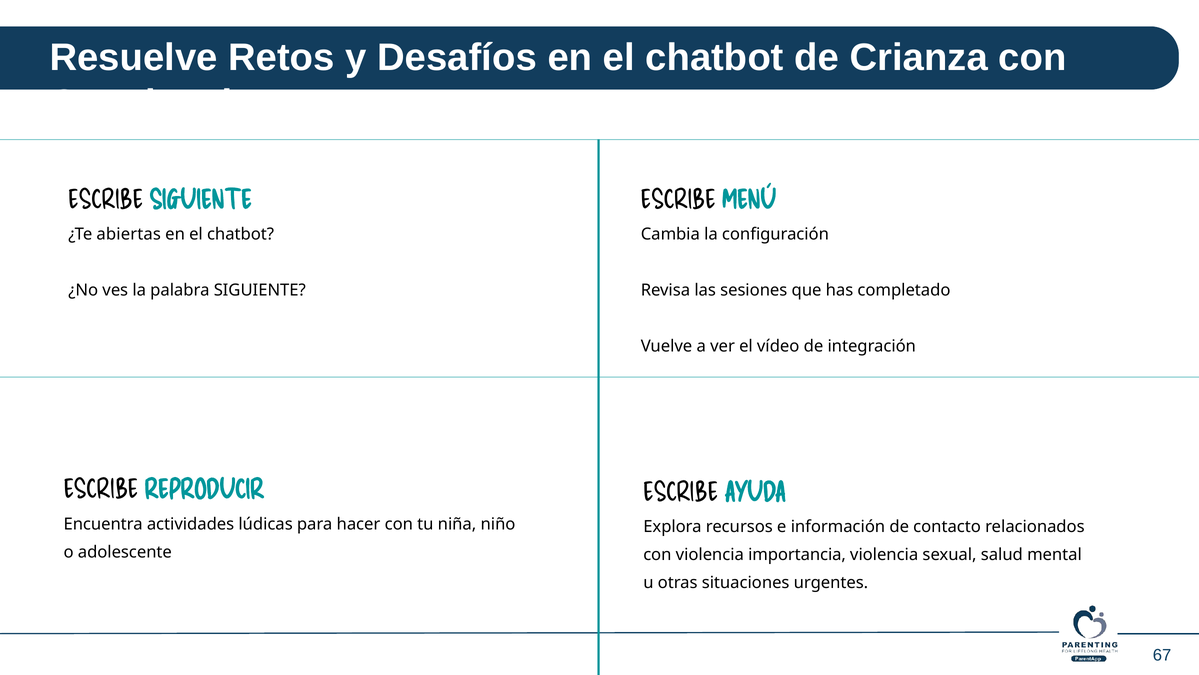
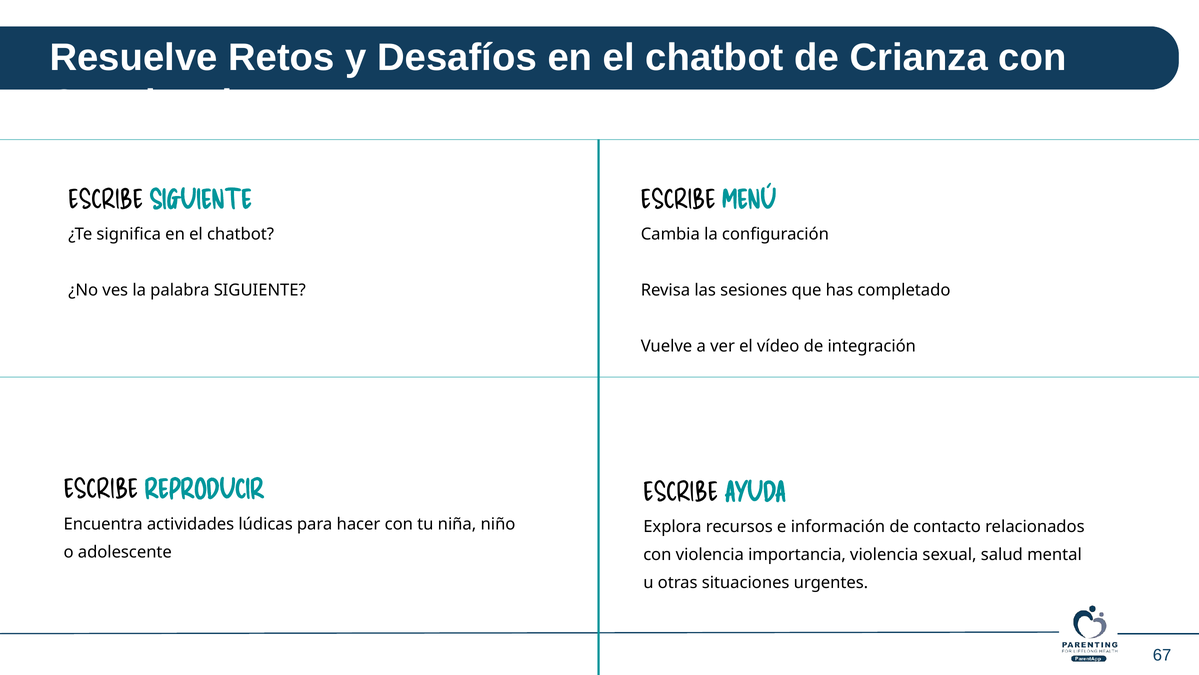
abiertas: abiertas -> significa
